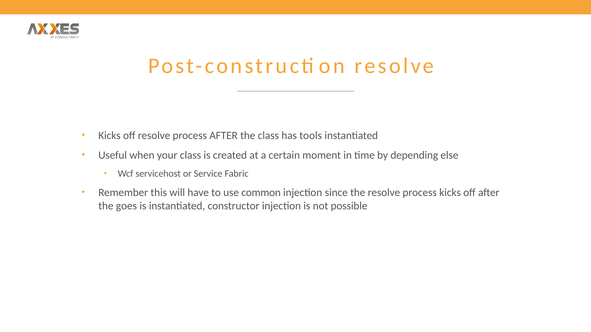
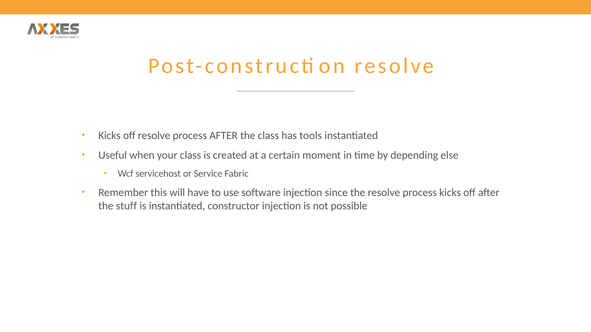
common: common -> software
goes: goes -> stuff
